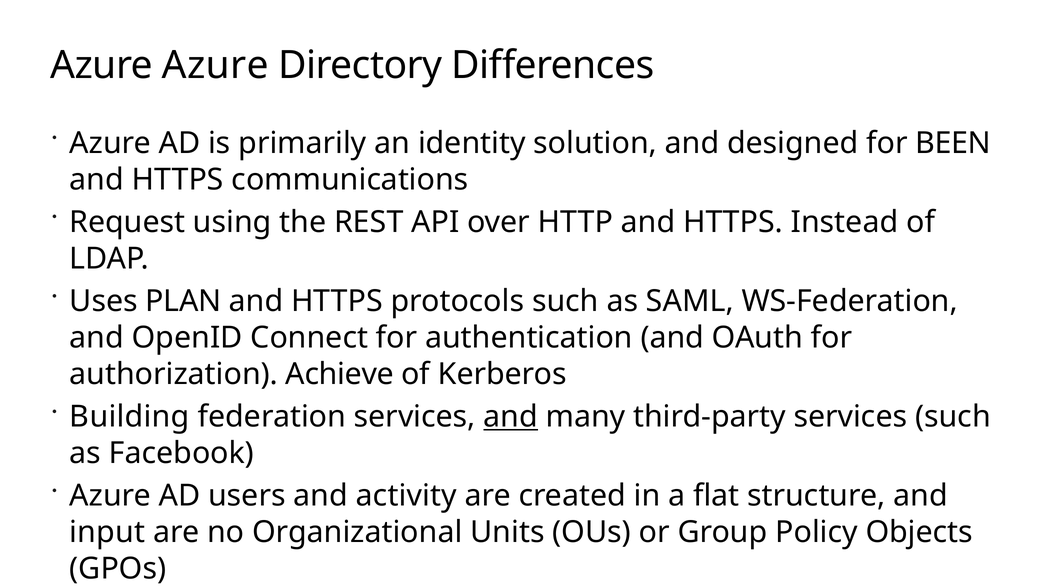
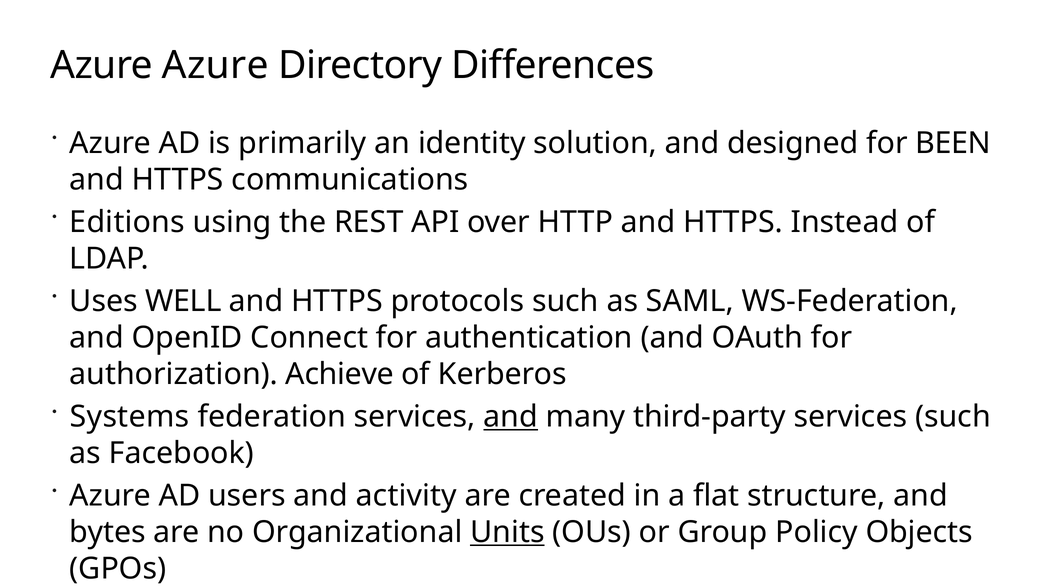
Request: Request -> Editions
PLAN: PLAN -> WELL
Building: Building -> Systems
input: input -> bytes
Units underline: none -> present
